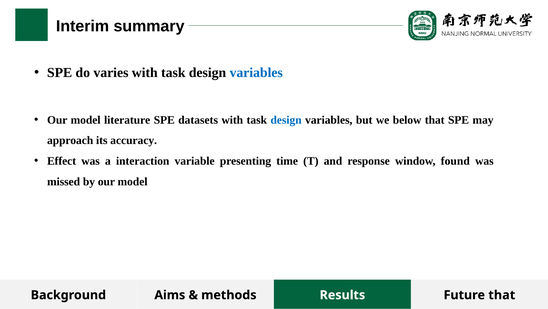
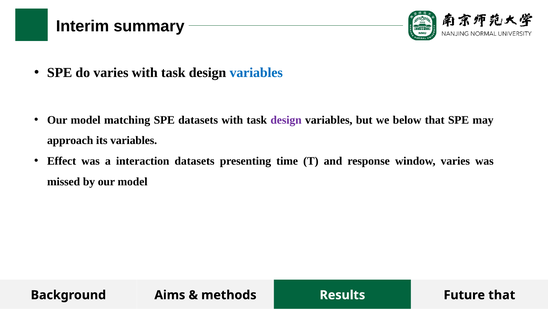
literature: literature -> matching
design at (286, 120) colour: blue -> purple
its accuracy: accuracy -> variables
interaction variable: variable -> datasets
window found: found -> varies
